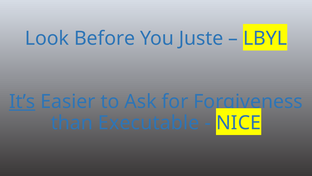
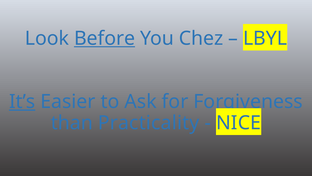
Before underline: none -> present
Juste: Juste -> Chez
Executable: Executable -> Practicality
